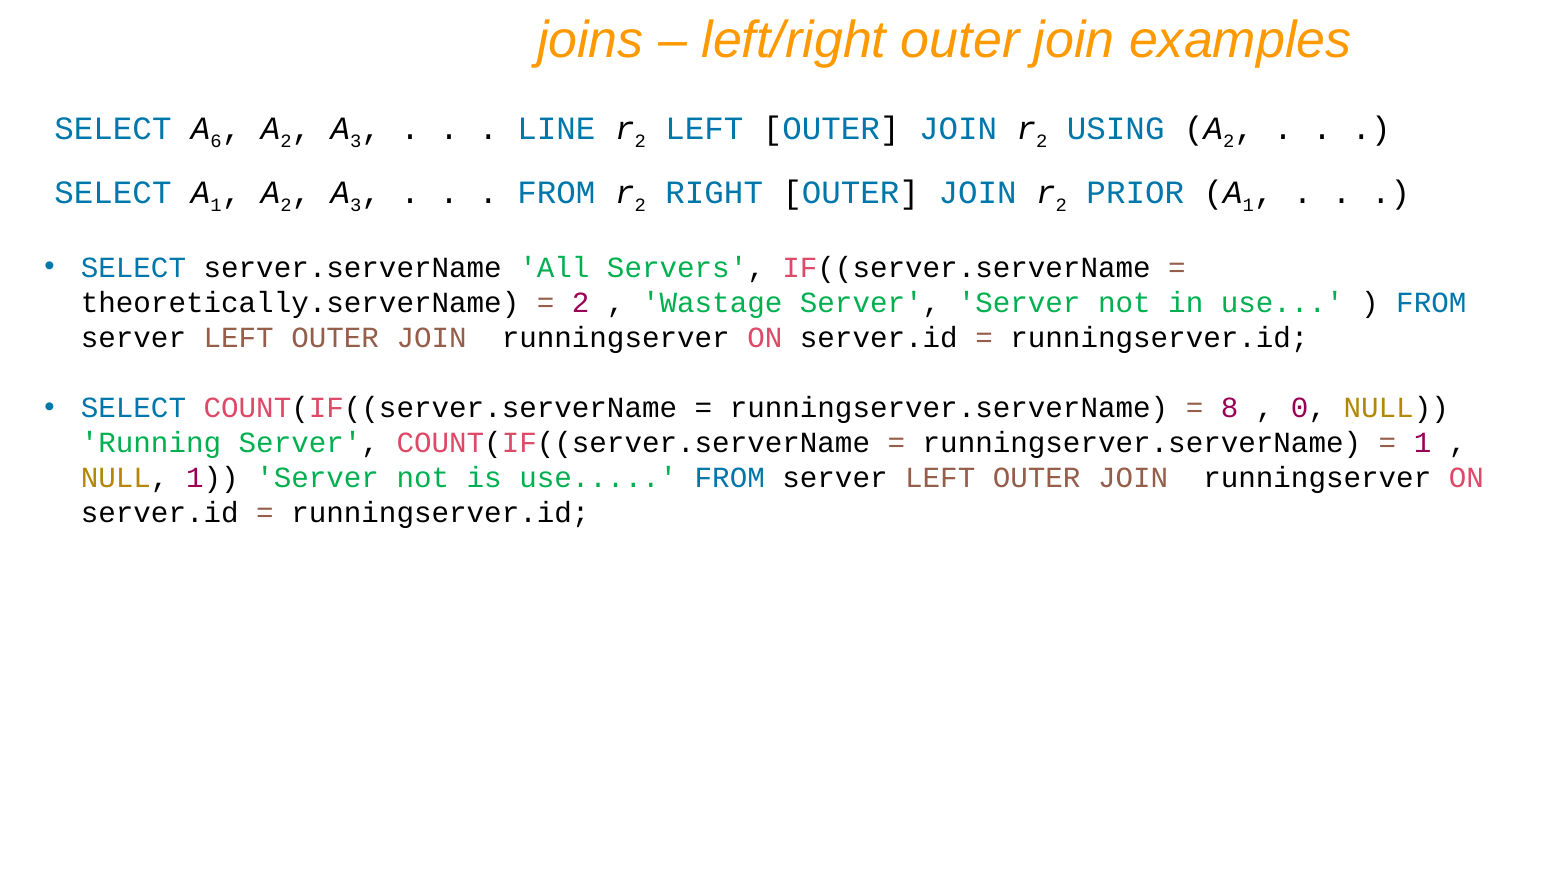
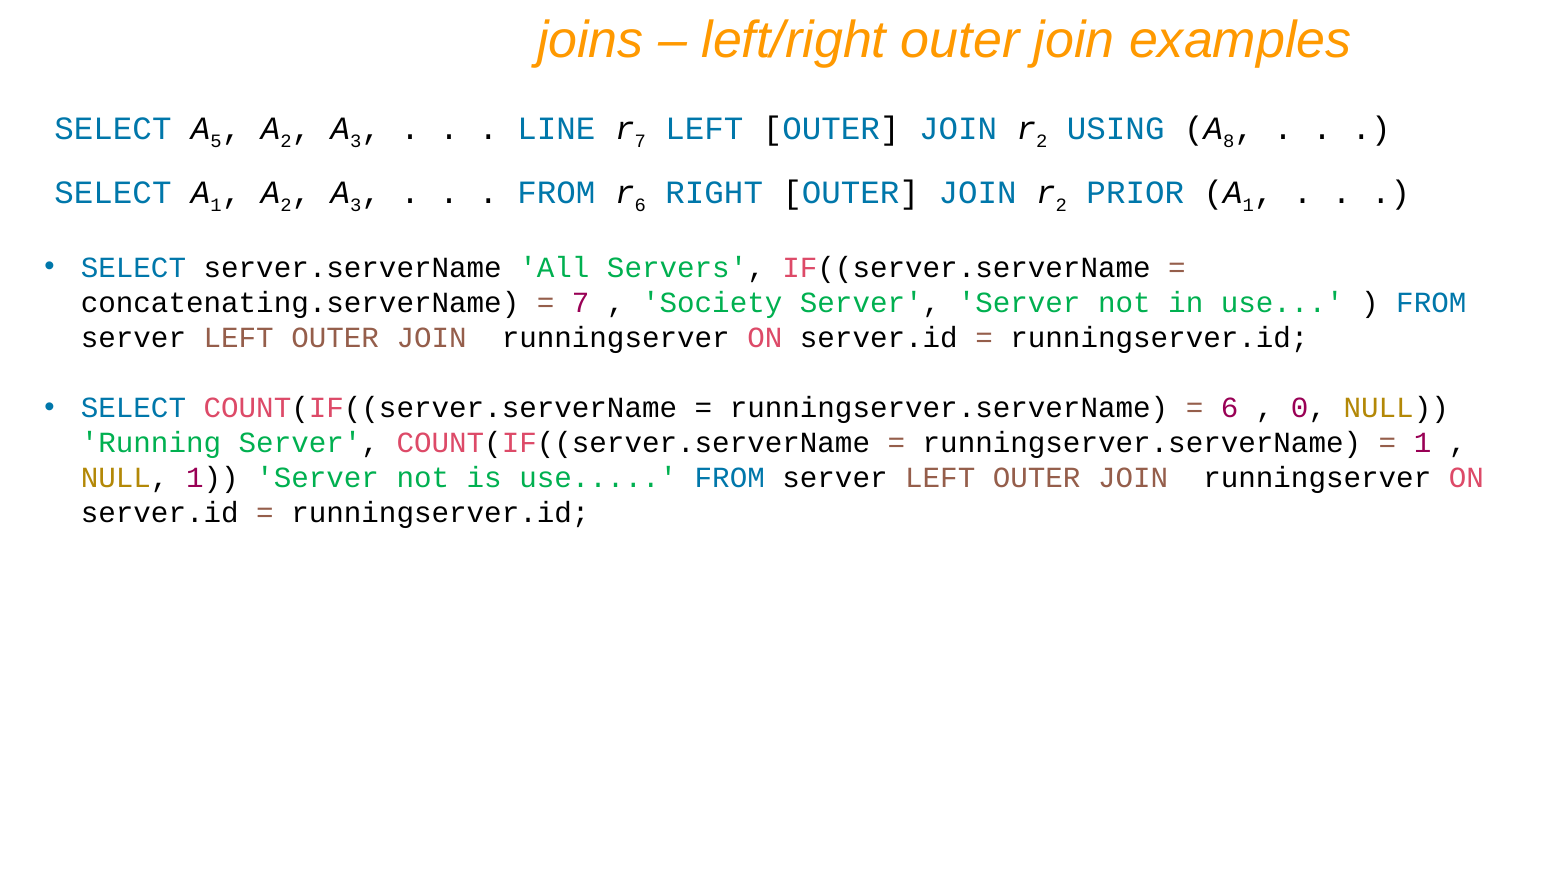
6: 6 -> 5
2 at (640, 141): 2 -> 7
2 at (1229, 141): 2 -> 8
2 at (640, 205): 2 -> 6
theoretically.serverName: theoretically.serverName -> concatenating.serverName
2 at (581, 303): 2 -> 7
Wastage: Wastage -> Society
8 at (1230, 408): 8 -> 6
